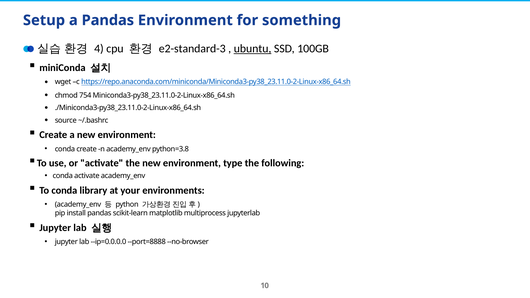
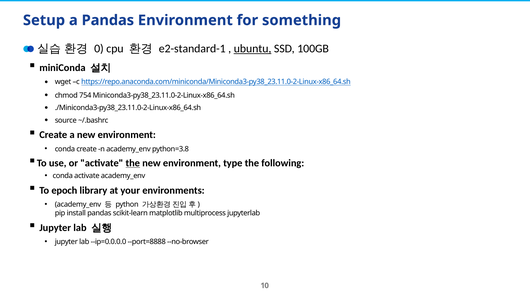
4: 4 -> 0
e2-standard-3: e2-standard-3 -> e2-standard-1
the at (133, 163) underline: none -> present
To conda: conda -> epoch
